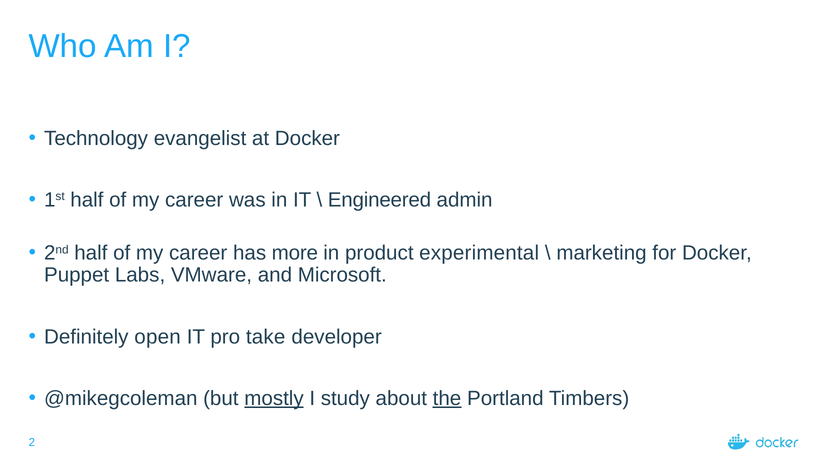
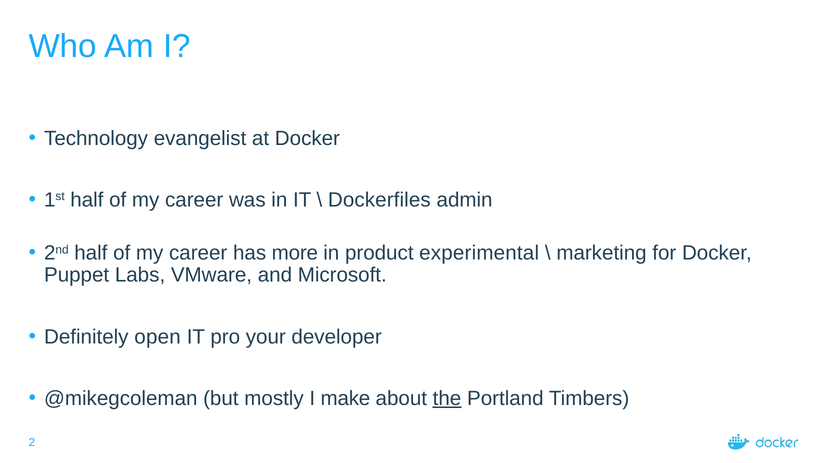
Engineered: Engineered -> Dockerfiles
take: take -> your
mostly underline: present -> none
study: study -> make
